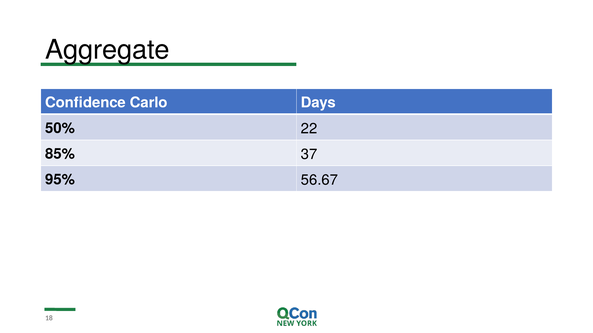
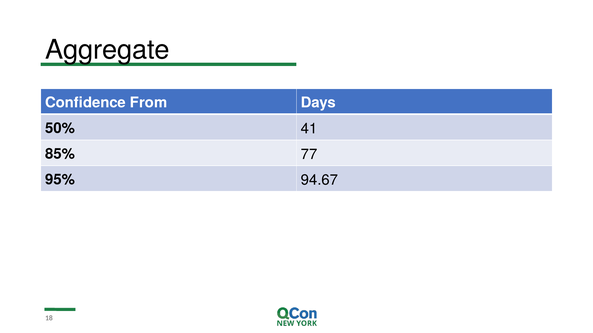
Carlo: Carlo -> From
22: 22 -> 41
37: 37 -> 77
56.67: 56.67 -> 94.67
